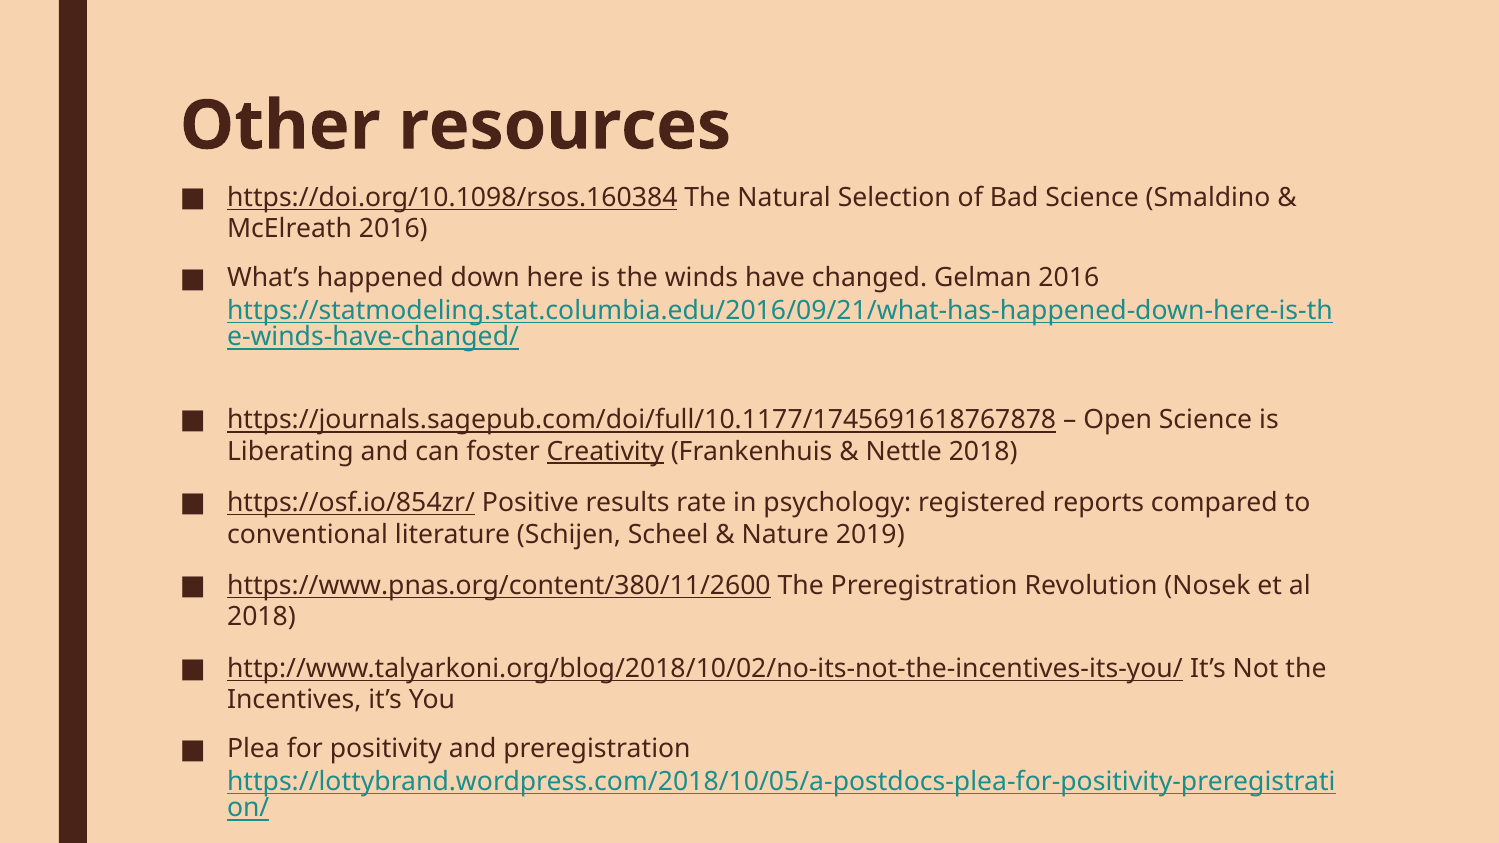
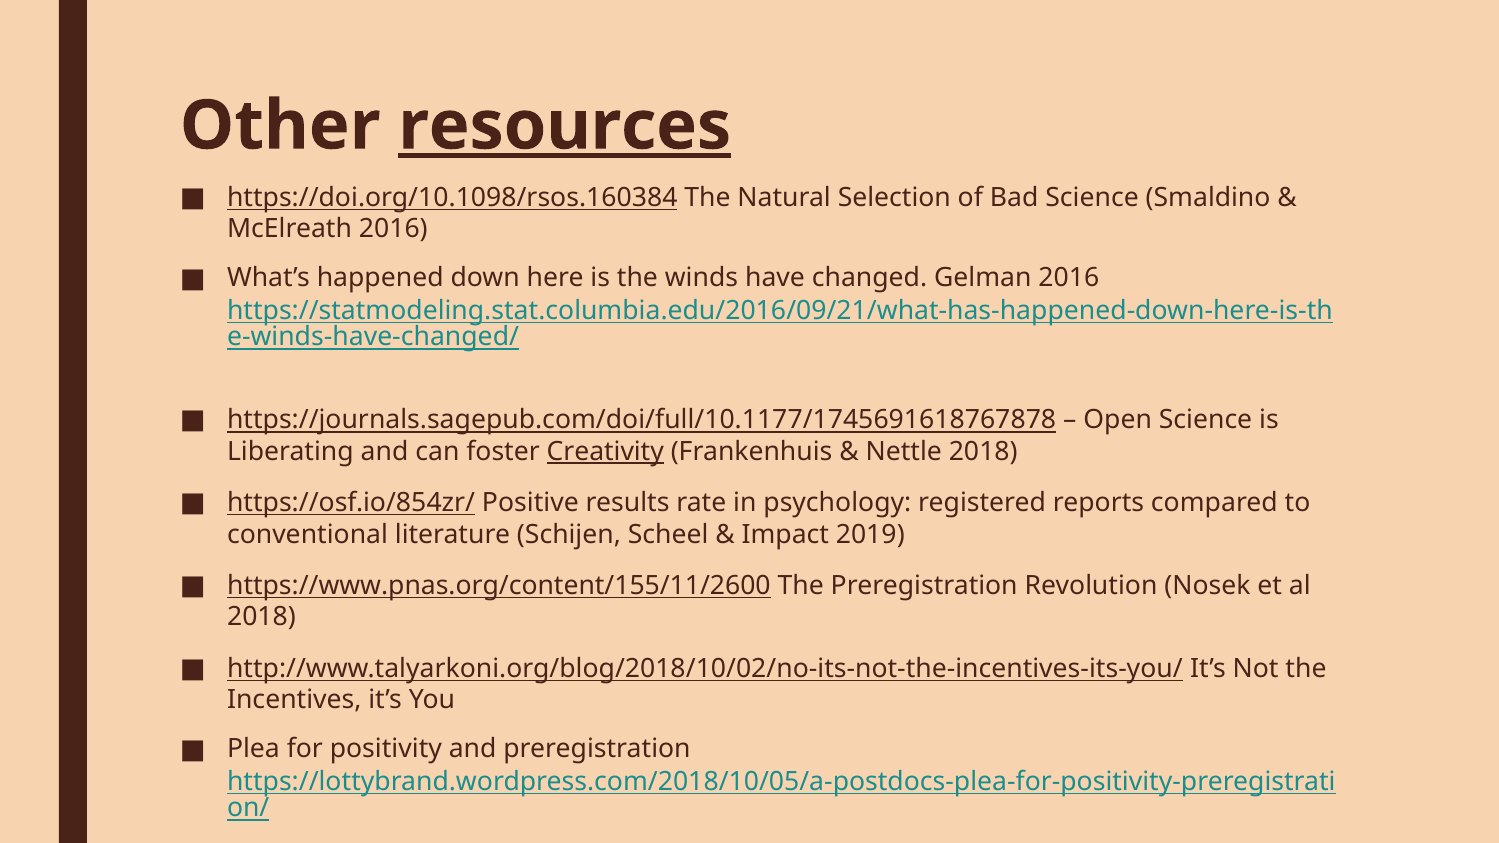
resources underline: none -> present
Nature: Nature -> Impact
https://www.pnas.org/content/380/11/2600: https://www.pnas.org/content/380/11/2600 -> https://www.pnas.org/content/155/11/2600
